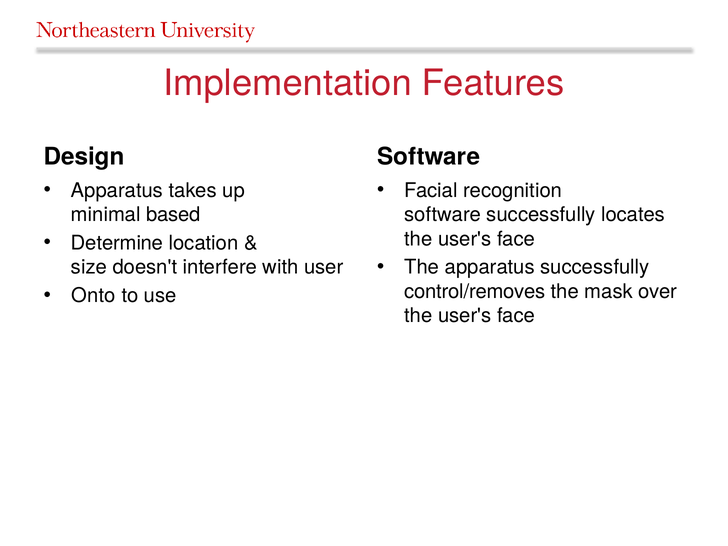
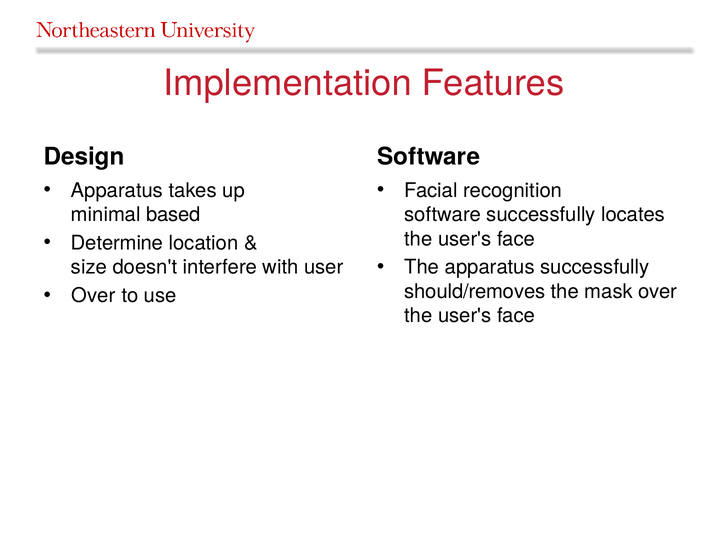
control/removes: control/removes -> should/removes
Onto at (93, 296): Onto -> Over
